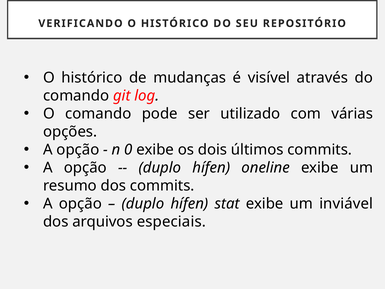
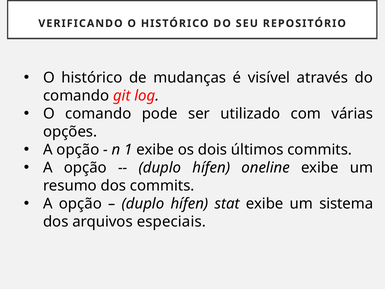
0: 0 -> 1
inviável: inviável -> sistema
